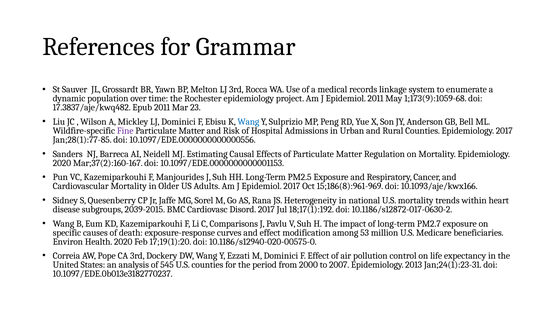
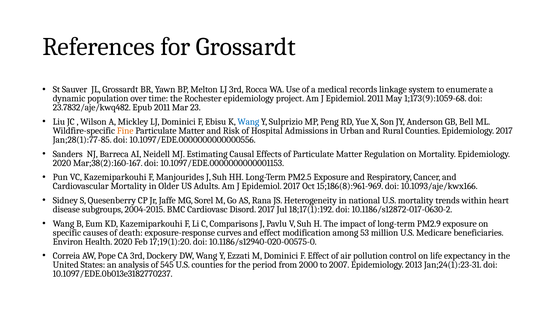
for Grammar: Grammar -> Grossardt
17.3837/aje/kwq482: 17.3837/aje/kwq482 -> 23.7832/aje/kwq482
Fine colour: purple -> orange
Mar;37(2):160-167: Mar;37(2):160-167 -> Mar;38(2):160-167
2039-2015: 2039-2015 -> 2004-2015
PM2.7: PM2.7 -> PM2.9
